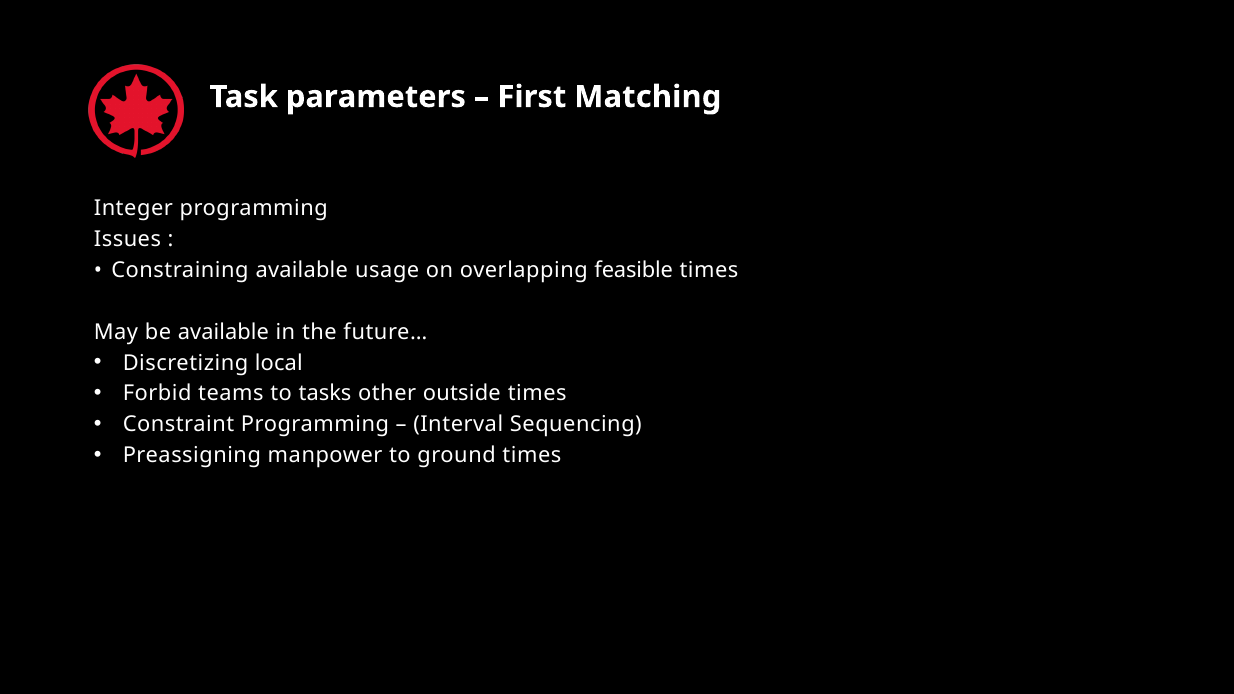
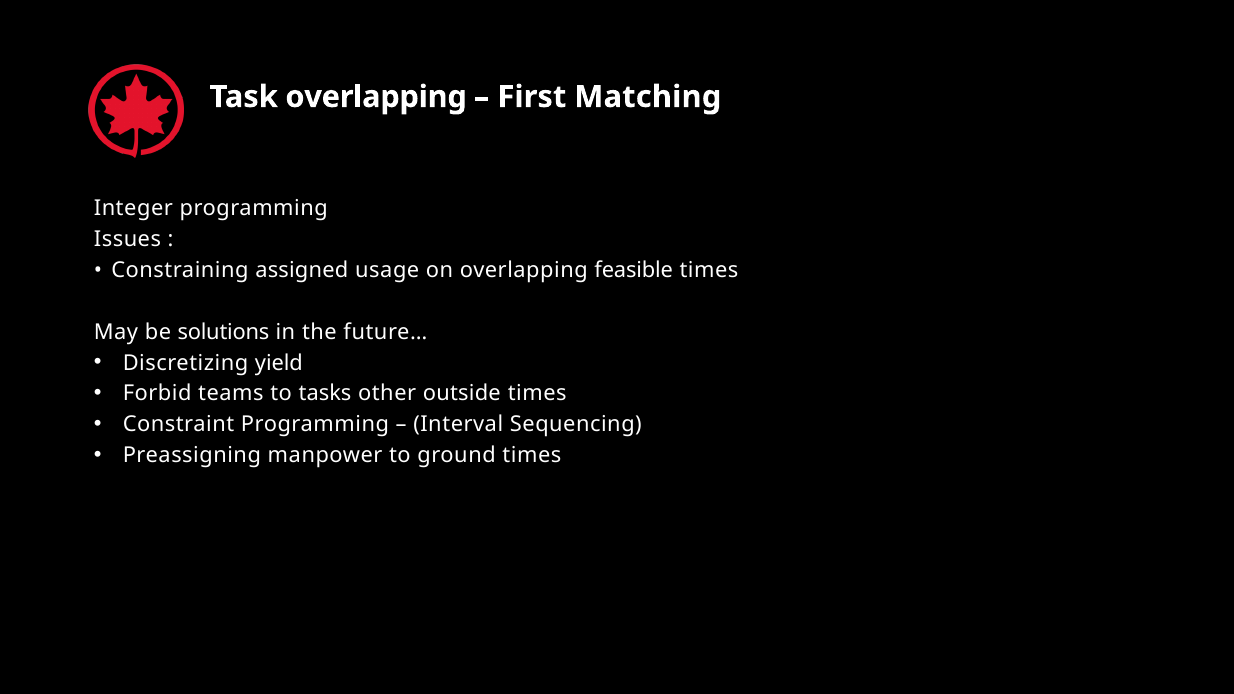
Task parameters: parameters -> overlapping
Constraining available: available -> assigned
be available: available -> solutions
local: local -> yield
